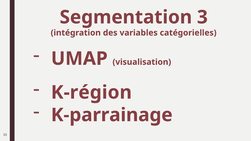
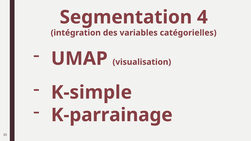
3: 3 -> 4
K-région: K-région -> K-simple
